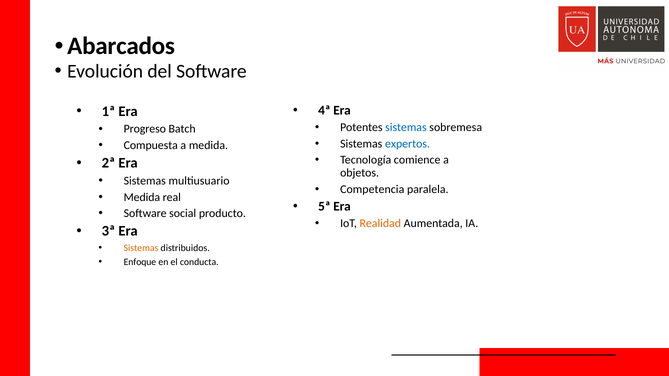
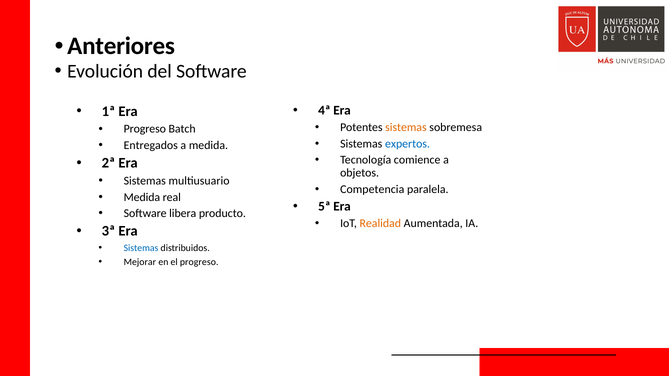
Abarcados: Abarcados -> Anteriores
sistemas at (406, 128) colour: blue -> orange
Compuesta: Compuesta -> Entregados
social: social -> libera
Sistemas at (141, 248) colour: orange -> blue
Enfoque: Enfoque -> Mejorar
el conducta: conducta -> progreso
